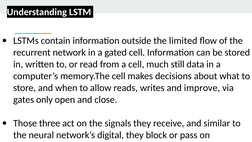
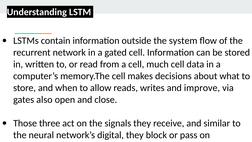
limited: limited -> system
much still: still -> cell
only: only -> also
